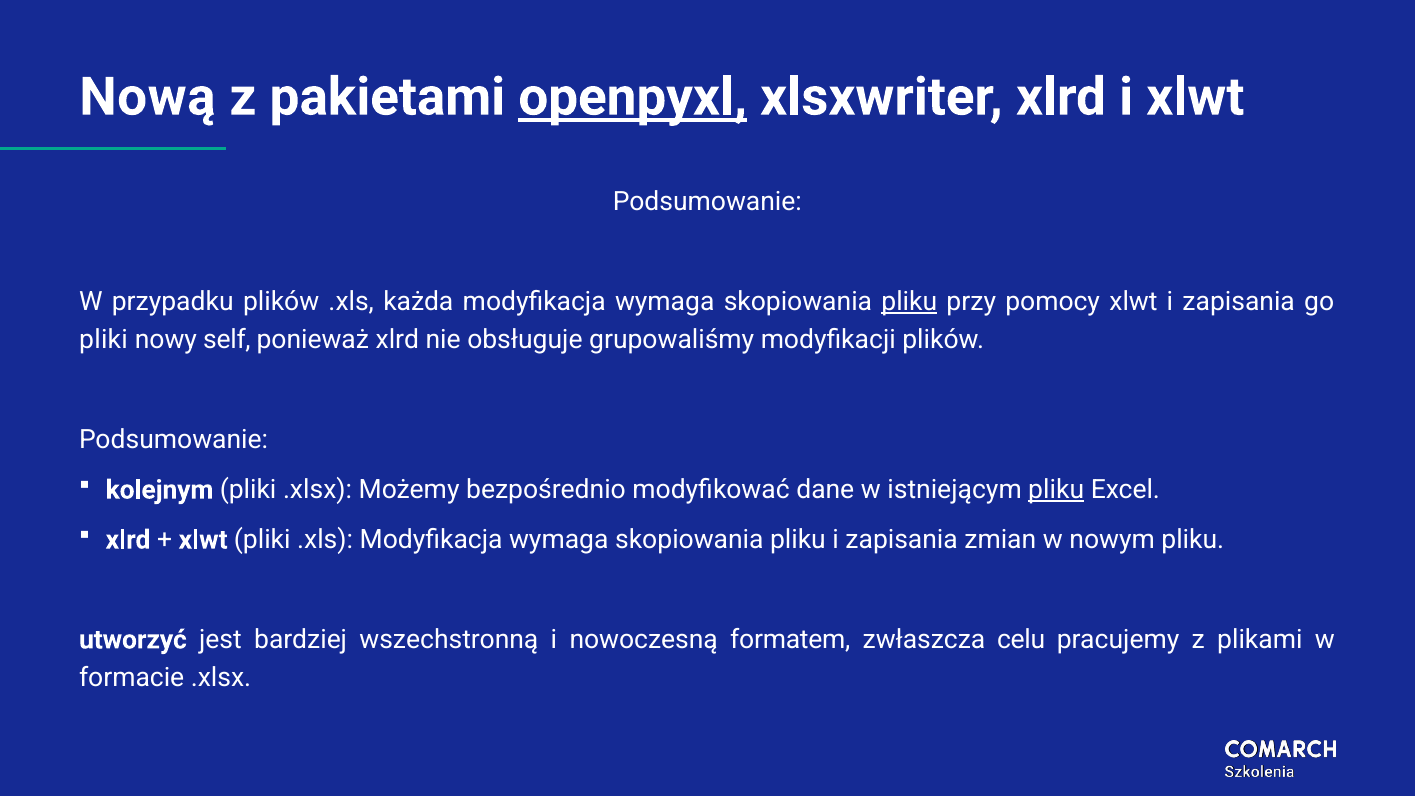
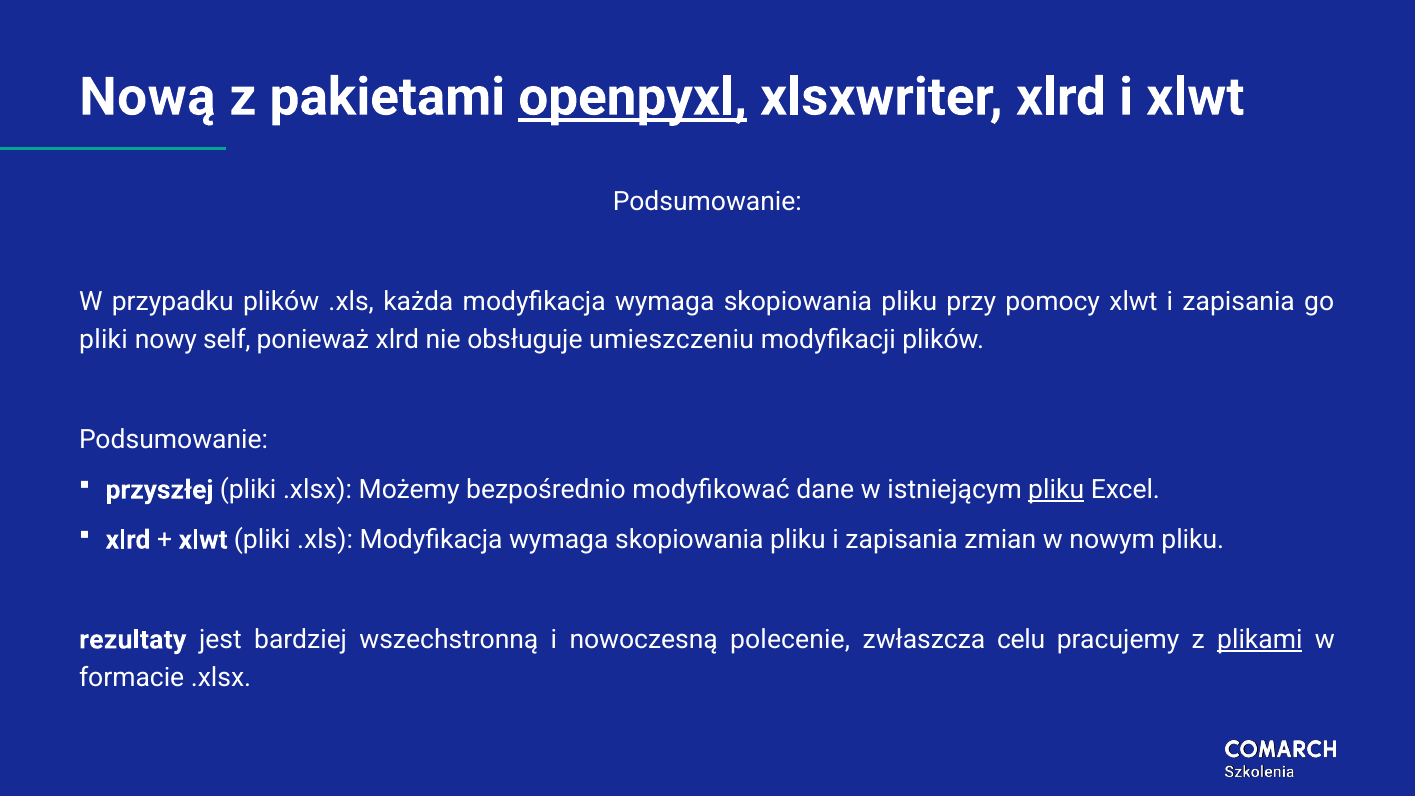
pliku at (909, 302) underline: present -> none
grupowaliśmy: grupowaliśmy -> umieszczeniu
kolejnym: kolejnym -> przyszłej
utworzyć: utworzyć -> rezultaty
formatem: formatem -> polecenie
plikami underline: none -> present
